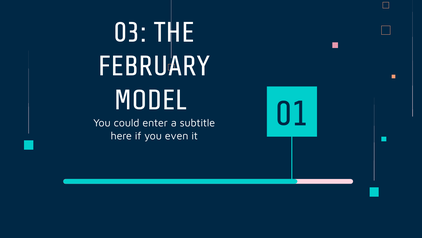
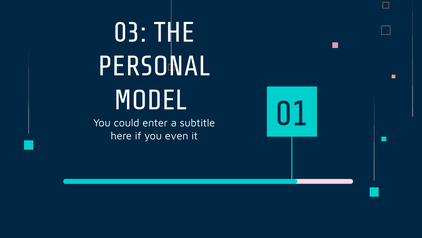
FEBRUARY: FEBRUARY -> PERSONAL
